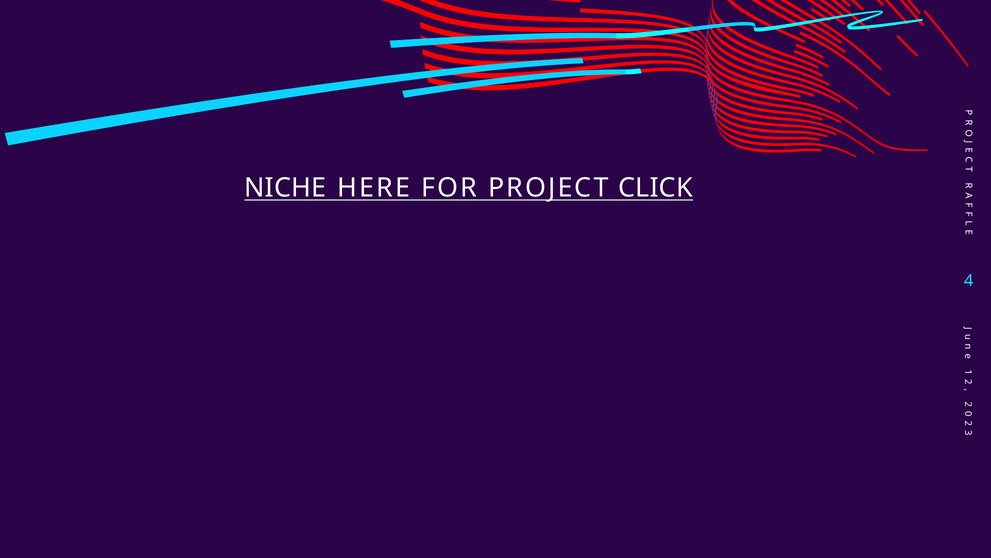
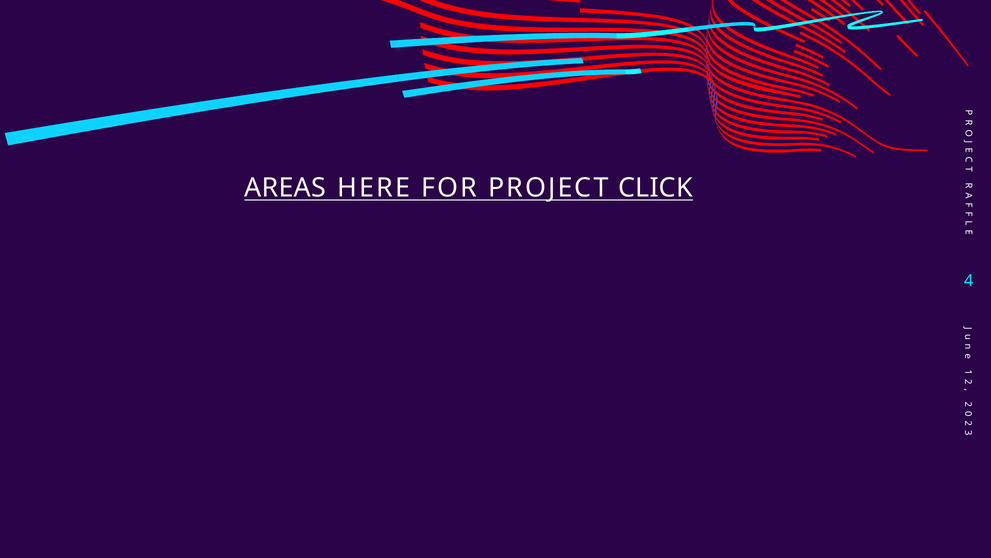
NICHE: NICHE -> AREAS
